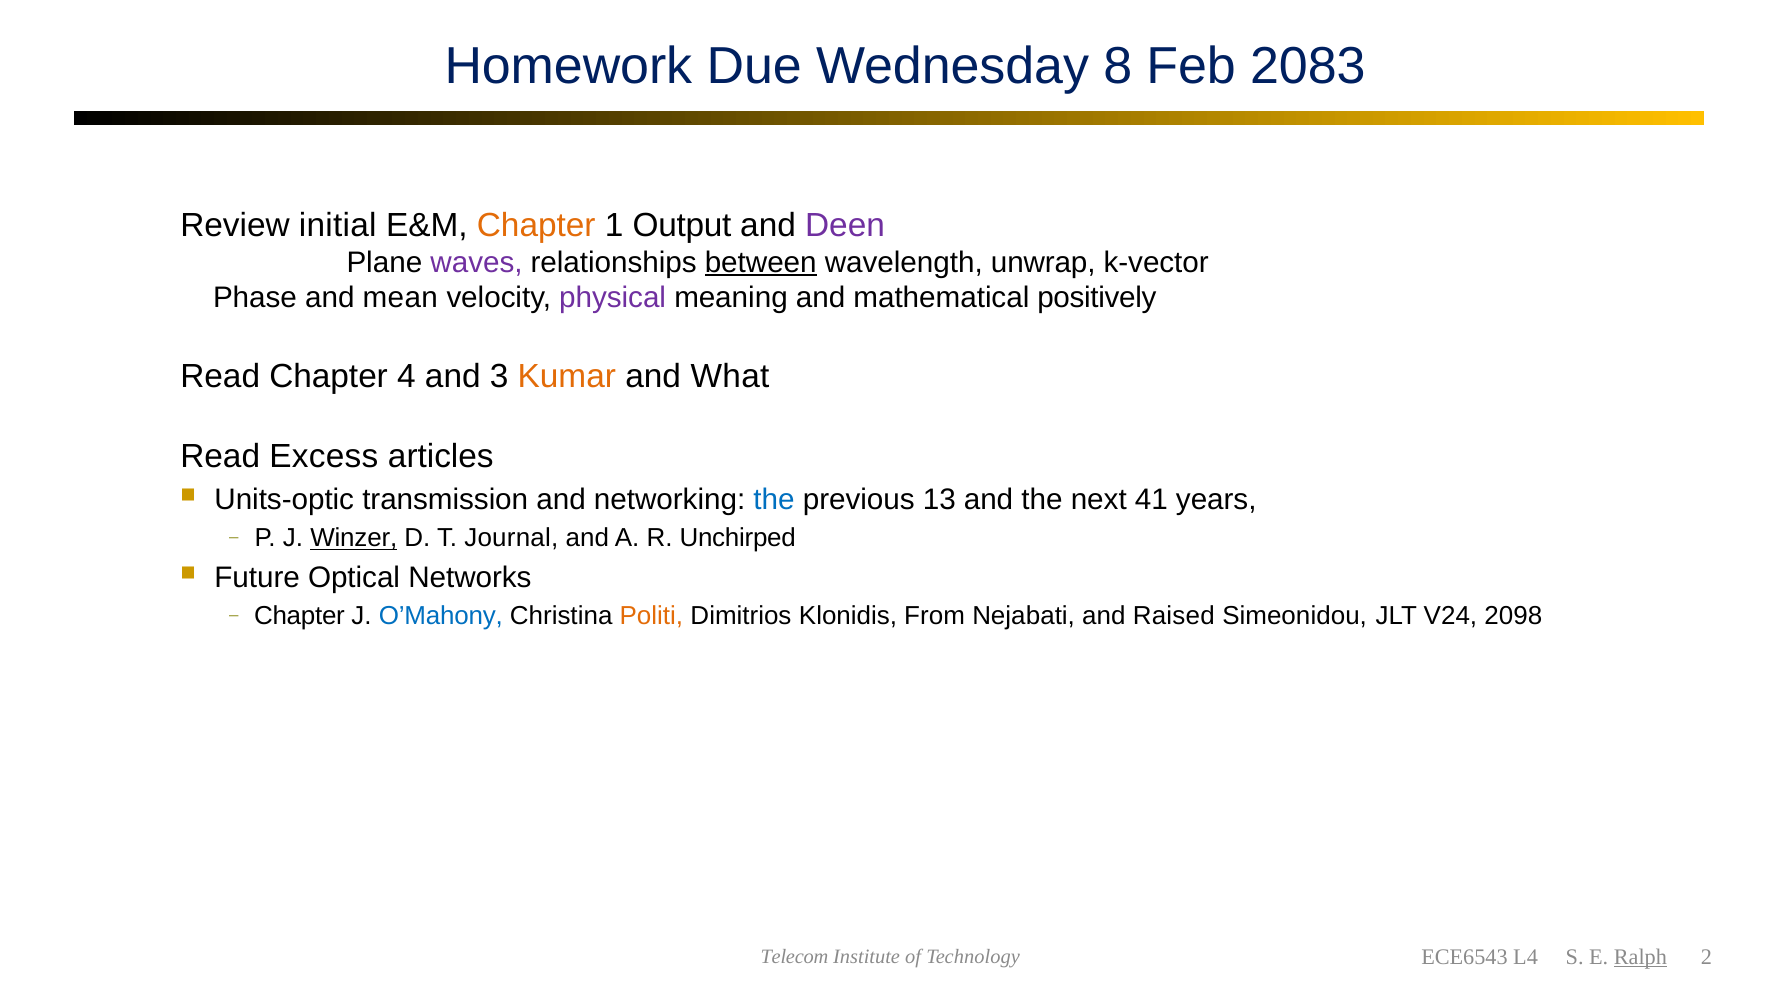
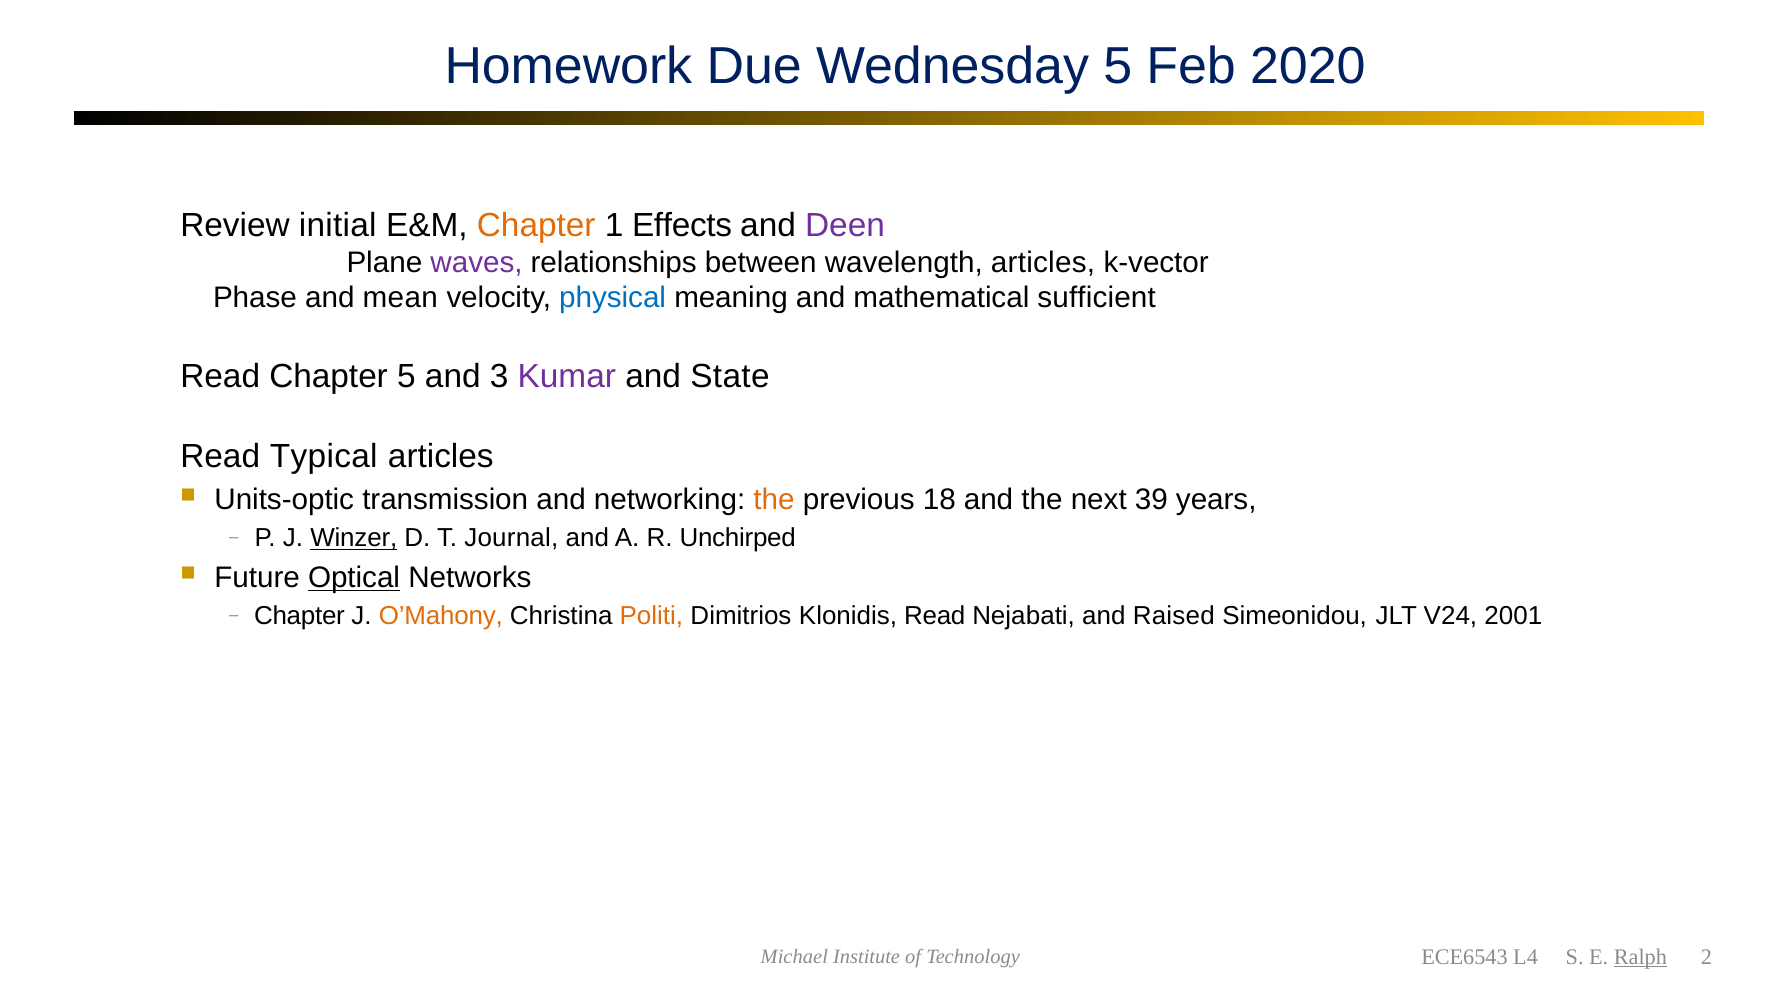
Wednesday 8: 8 -> 5
2083: 2083 -> 2020
Output: Output -> Effects
between underline: present -> none
wavelength unwrap: unwrap -> articles
physical colour: purple -> blue
positively: positively -> sufficient
Chapter 4: 4 -> 5
Kumar colour: orange -> purple
What: What -> State
Excess: Excess -> Typical
the at (774, 500) colour: blue -> orange
13: 13 -> 18
41: 41 -> 39
Optical underline: none -> present
O’Mahony colour: blue -> orange
Klonidis From: From -> Read
2098: 2098 -> 2001
Telecom: Telecom -> Michael
